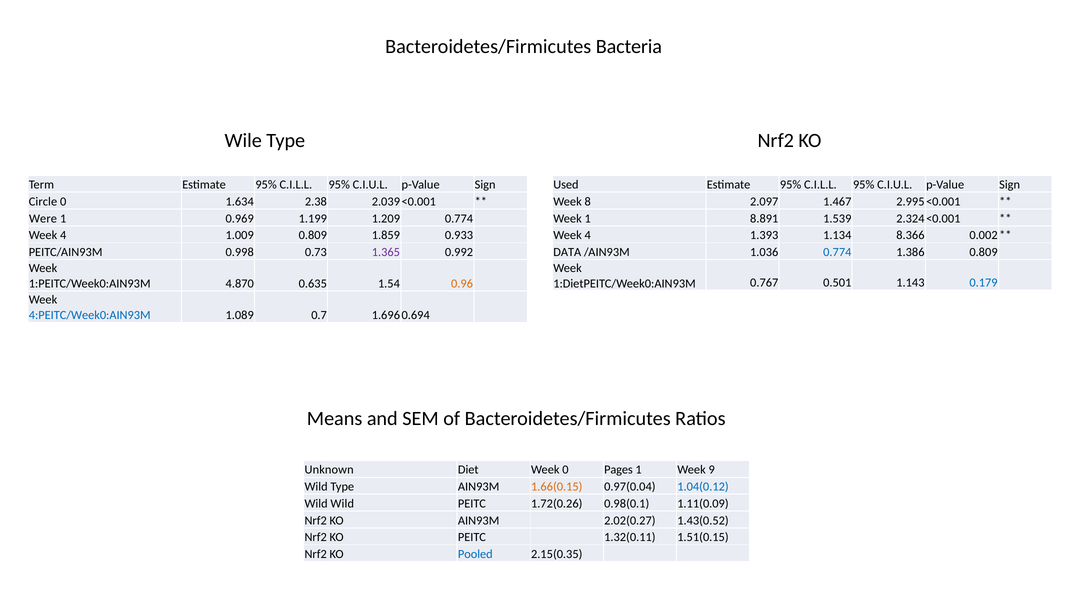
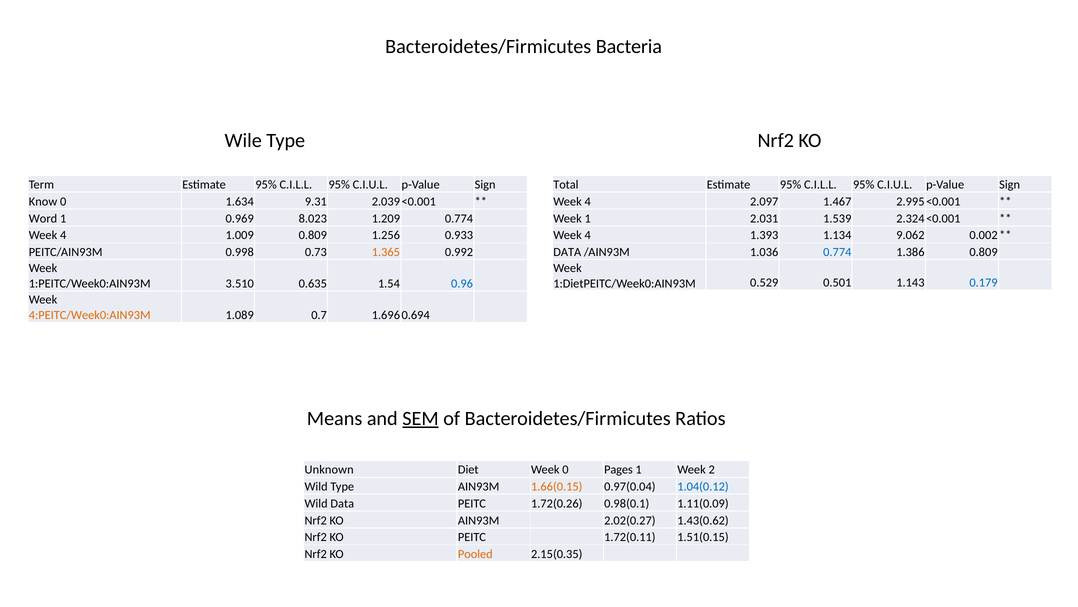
Used: Used -> Total
Circle: Circle -> Know
2.38: 2.38 -> 9.31
8 at (588, 201): 8 -> 4
Were: Were -> Word
1.199: 1.199 -> 8.023
8.891: 8.891 -> 2.031
1.859: 1.859 -> 1.256
8.366: 8.366 -> 9.062
1.365 colour: purple -> orange
4.870: 4.870 -> 3.510
0.96 colour: orange -> blue
0.767: 0.767 -> 0.529
4:PEITC/Week0:AIN93M colour: blue -> orange
SEM underline: none -> present
9: 9 -> 2
Wild Wild: Wild -> Data
1.43(0.52: 1.43(0.52 -> 1.43(0.62
1.32(0.11: 1.32(0.11 -> 1.72(0.11
Pooled colour: blue -> orange
